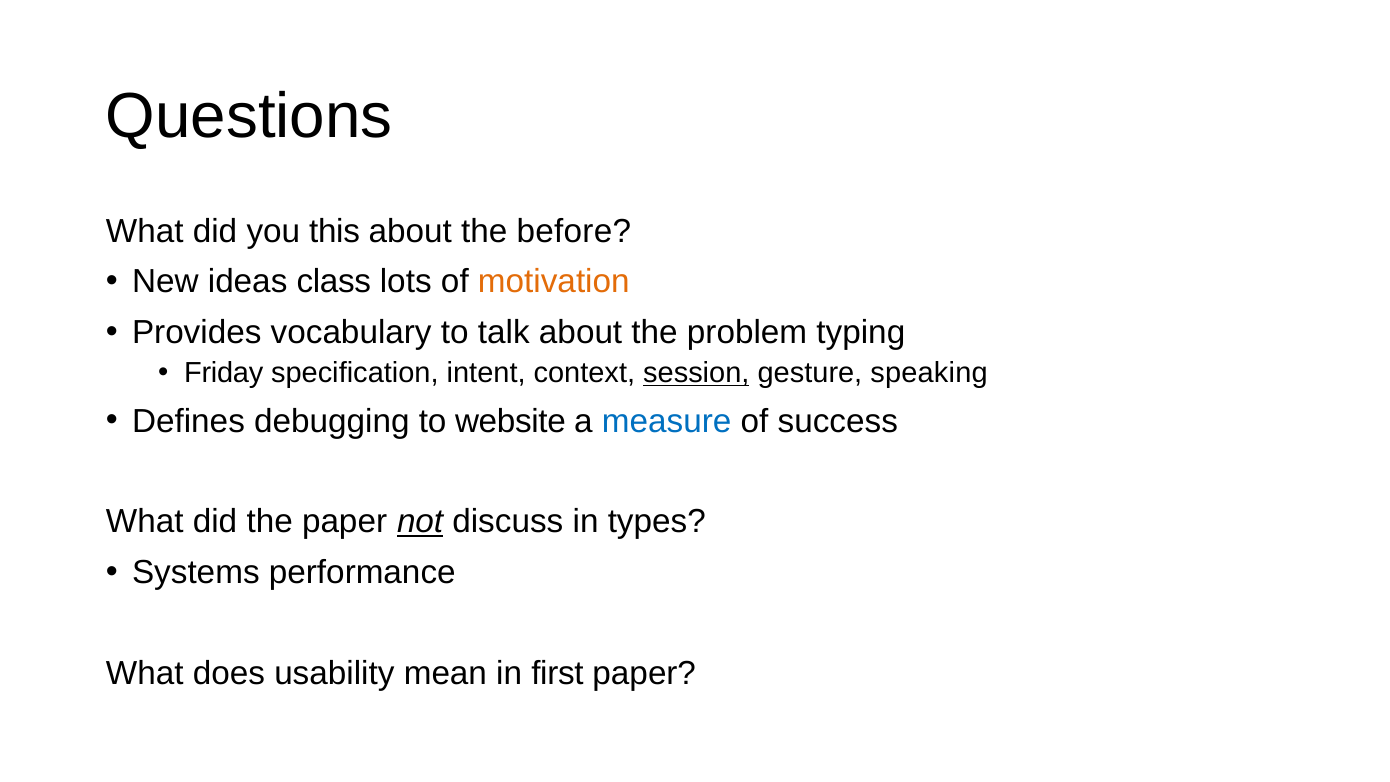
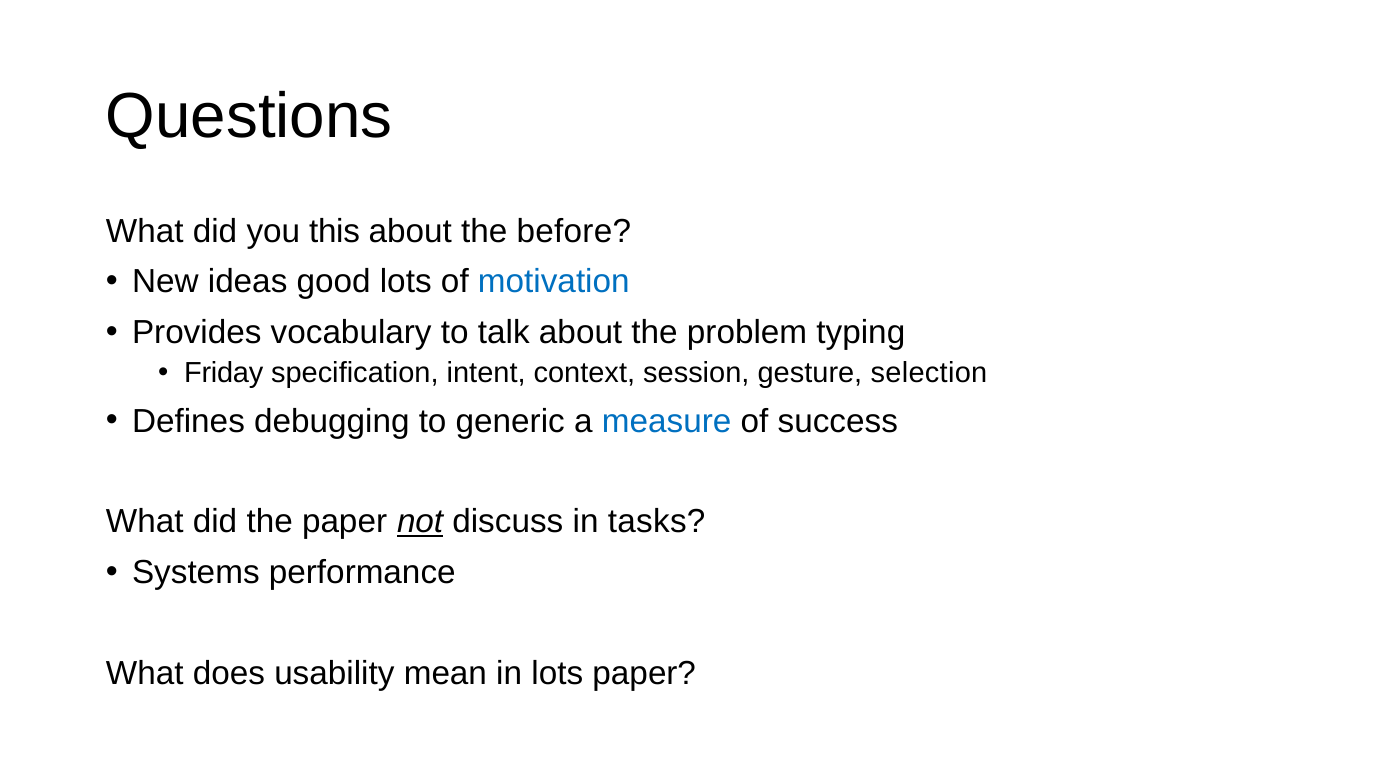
class: class -> good
motivation colour: orange -> blue
session underline: present -> none
speaking: speaking -> selection
website: website -> generic
types: types -> tasks
in first: first -> lots
